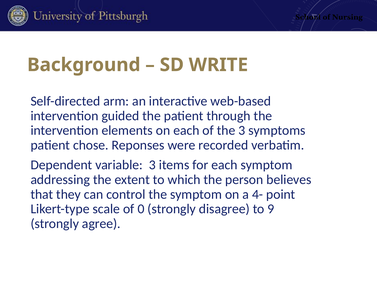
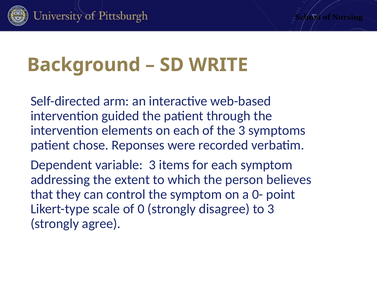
4-: 4- -> 0-
to 9: 9 -> 3
